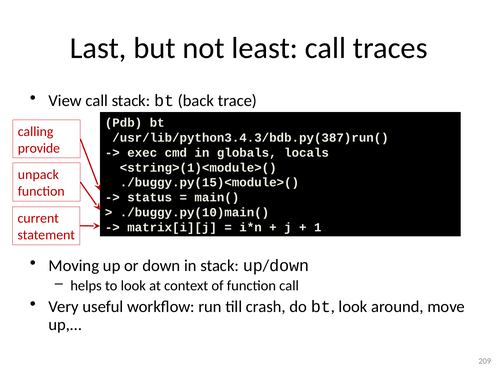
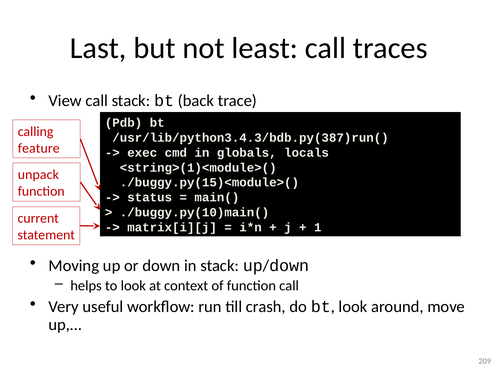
provide: provide -> feature
